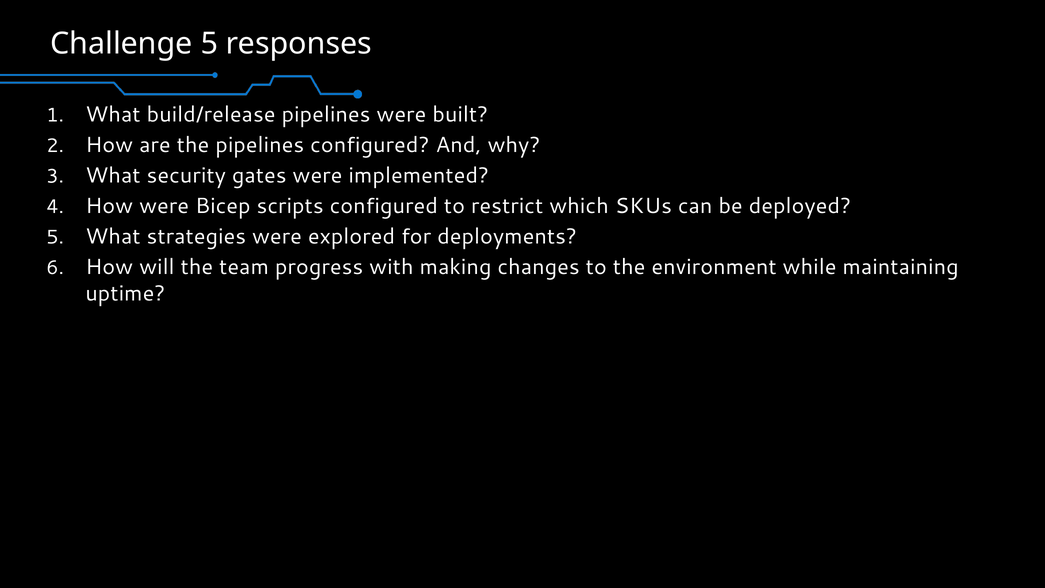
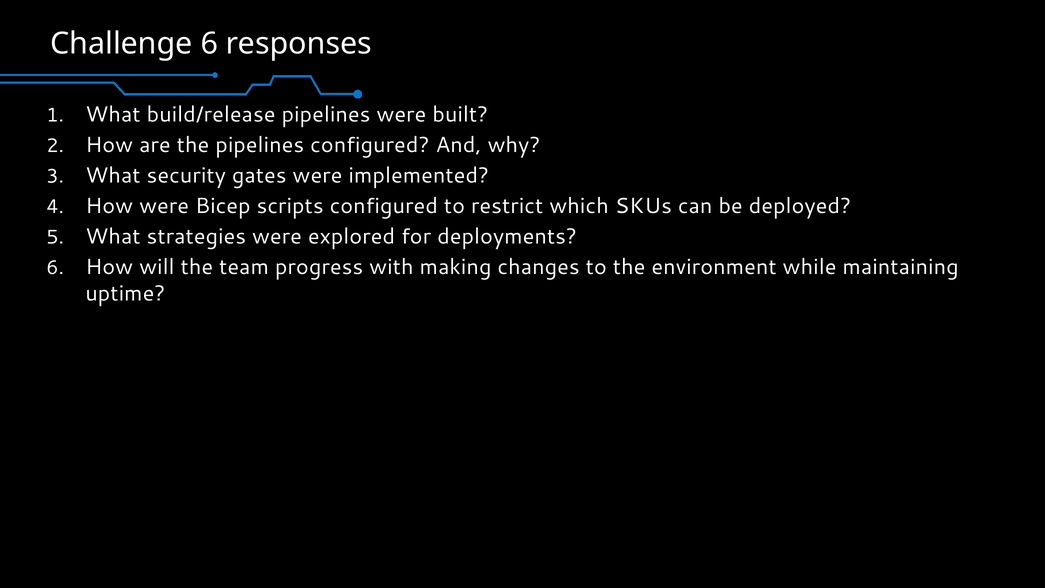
Challenge 5: 5 -> 6
